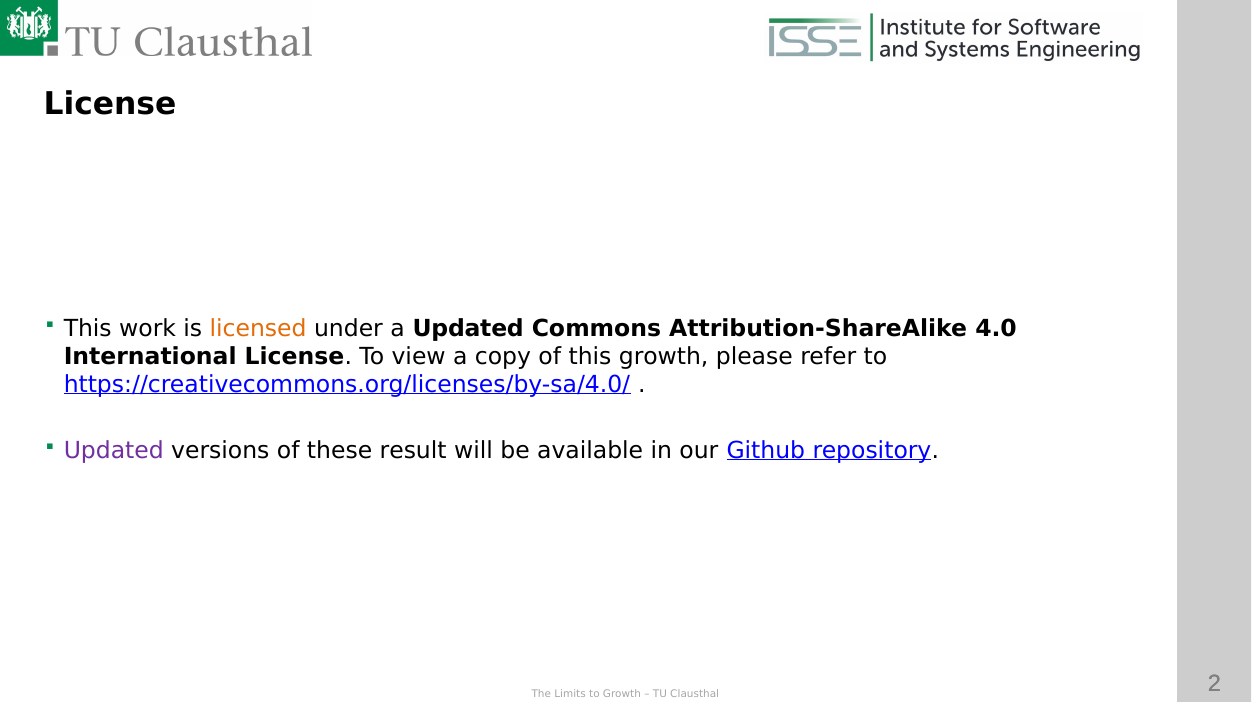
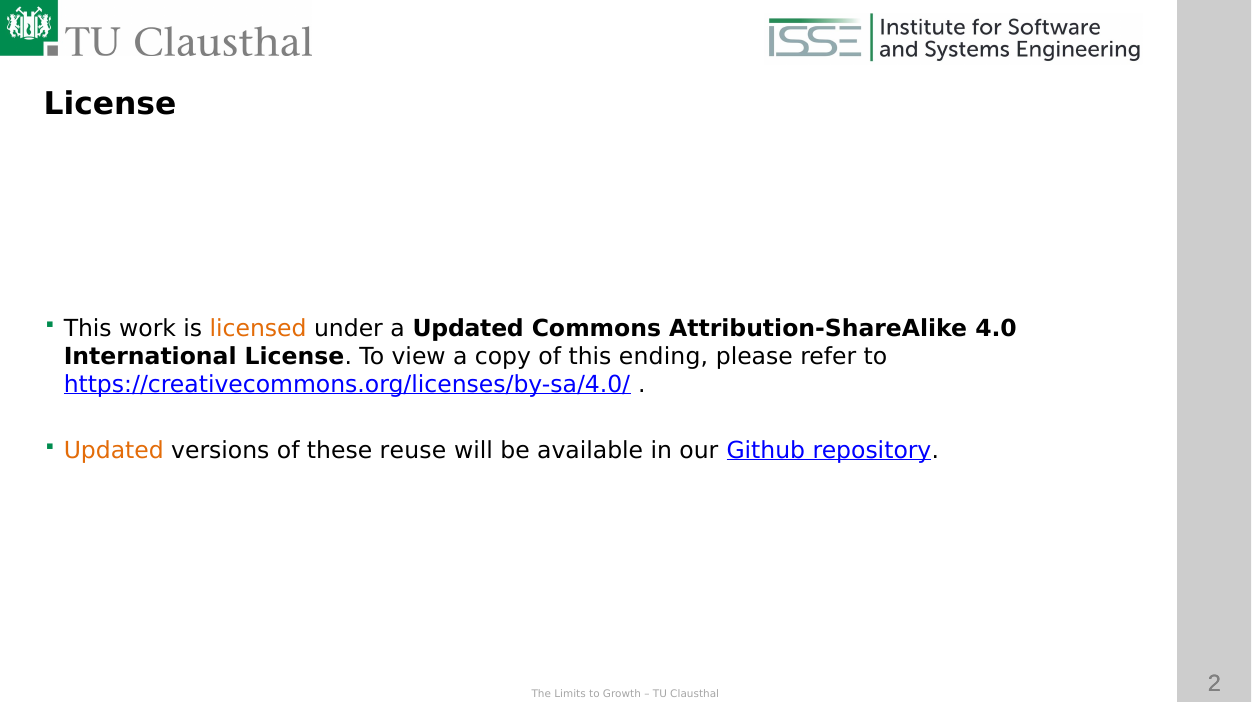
this growth: growth -> ending
Updated at (114, 451) colour: purple -> orange
result: result -> reuse
